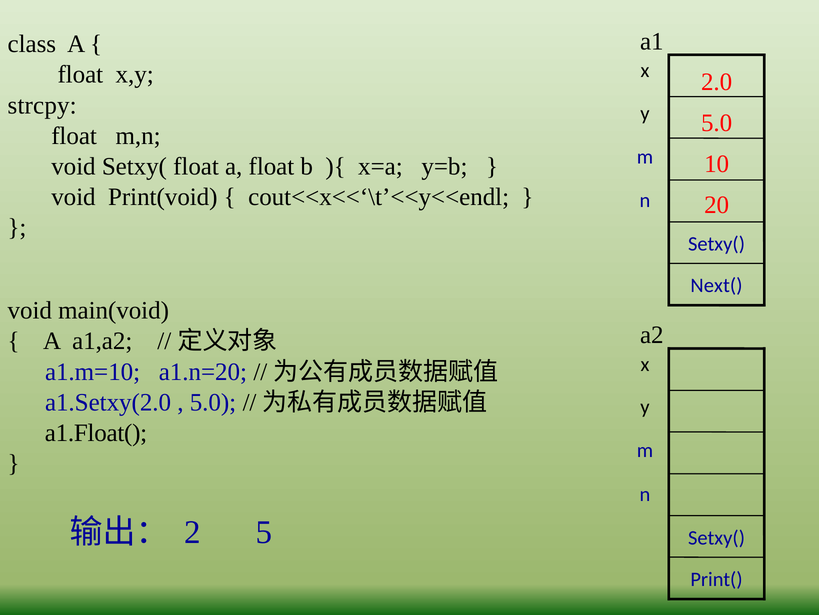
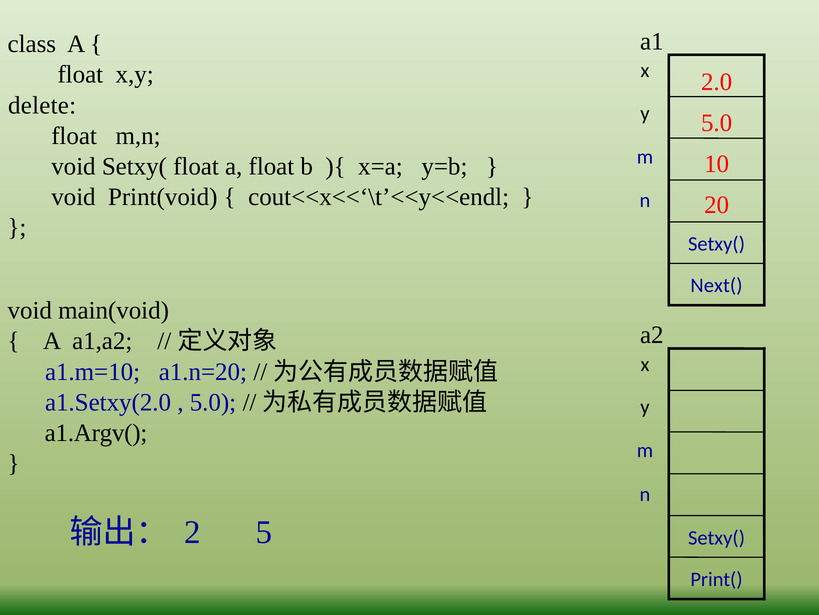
strcpy: strcpy -> delete
a1.Float(: a1.Float( -> a1.Argv(
